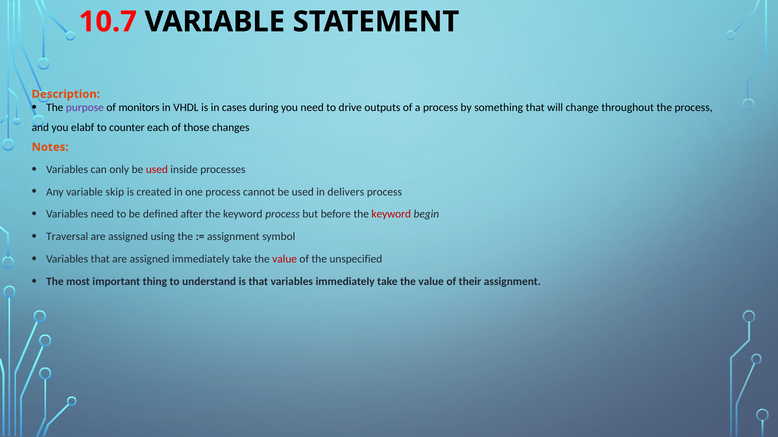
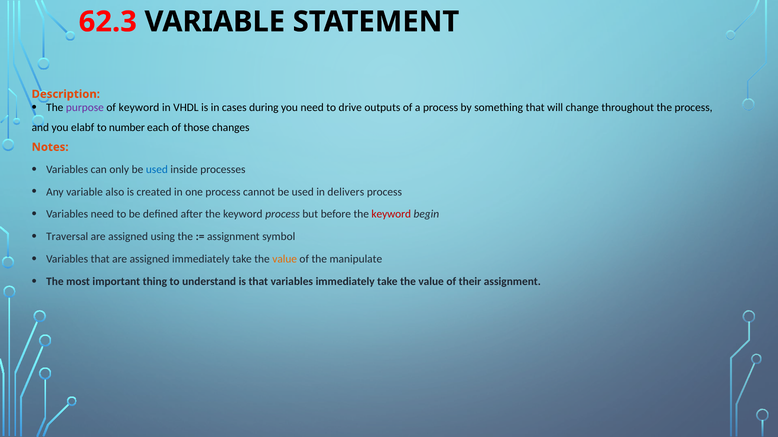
10.7: 10.7 -> 62.3
of monitors: monitors -> keyword
counter: counter -> number
used at (157, 170) colour: red -> blue
skip: skip -> also
value at (285, 259) colour: red -> orange
unspecified: unspecified -> manipulate
